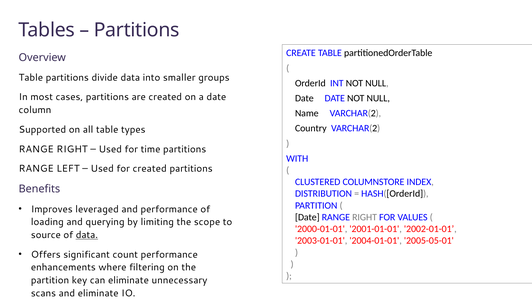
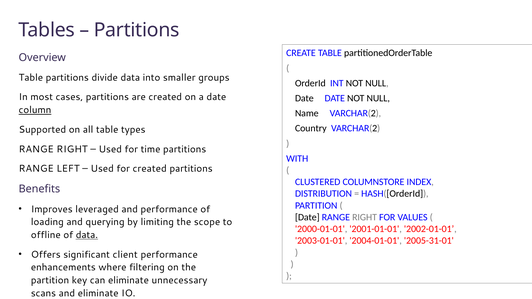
column underline: none -> present
source: source -> offline
2005-05-01: 2005-05-01 -> 2005-31-01
count: count -> client
